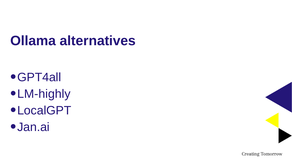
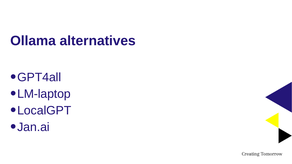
LM-highly: LM-highly -> LM-laptop
